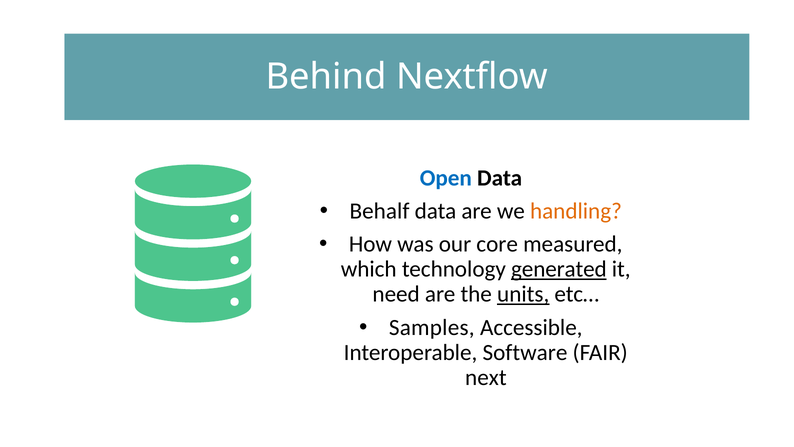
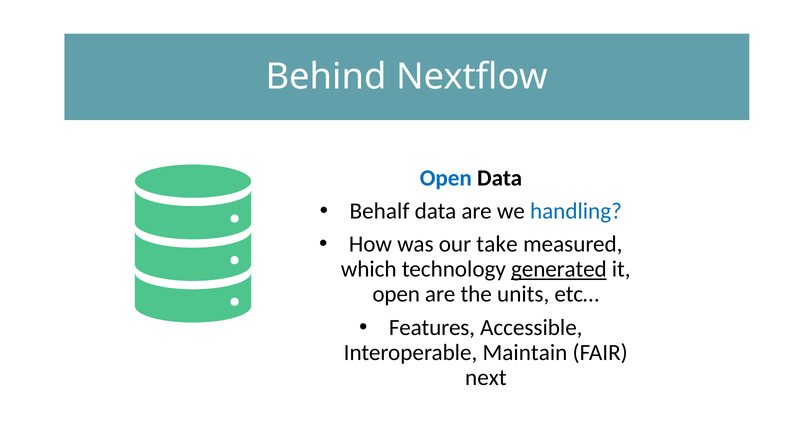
handling colour: orange -> blue
core: core -> take
need at (396, 294): need -> open
units underline: present -> none
Samples: Samples -> Features
Software: Software -> Maintain
